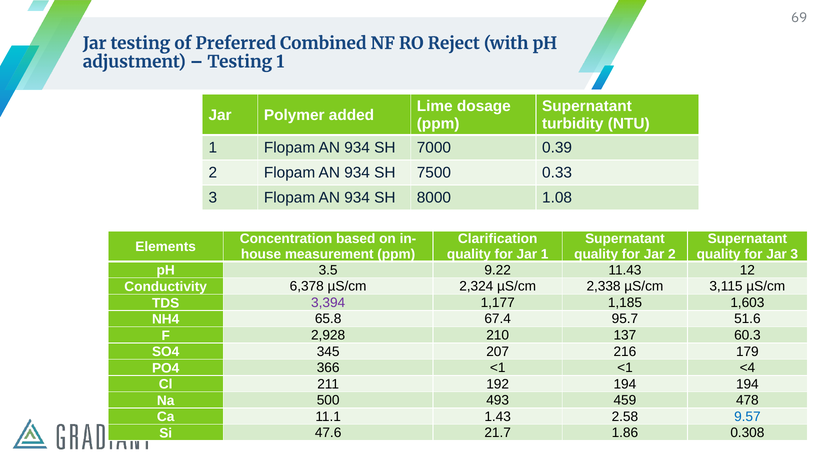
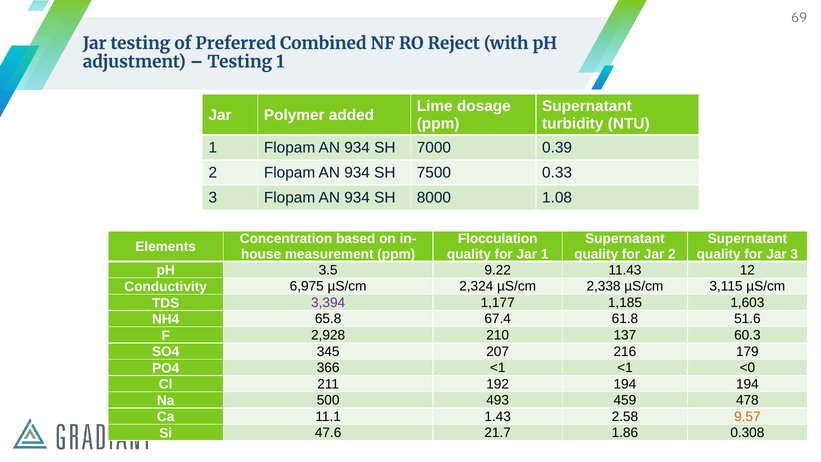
Clarification: Clarification -> Flocculation
6,378: 6,378 -> 6,975
95.7: 95.7 -> 61.8
<4: <4 -> <0
9.57 colour: blue -> orange
